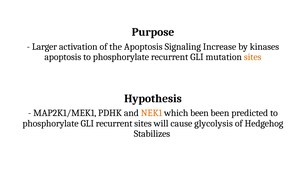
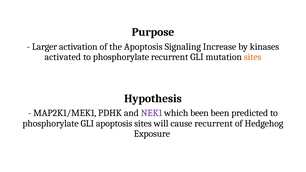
apoptosis at (63, 57): apoptosis -> activated
NEK1 colour: orange -> purple
GLI recurrent: recurrent -> apoptosis
cause glycolysis: glycolysis -> recurrent
Stabilizes: Stabilizes -> Exposure
